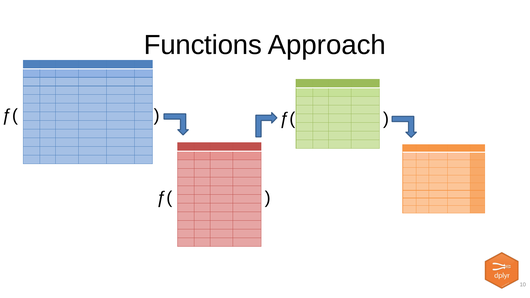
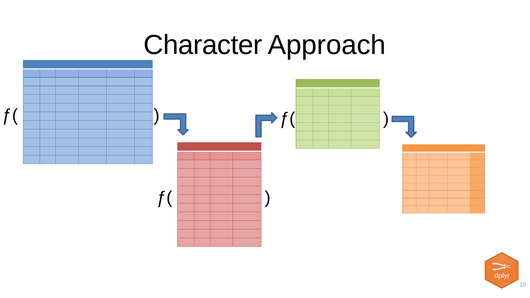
Functions: Functions -> Character
